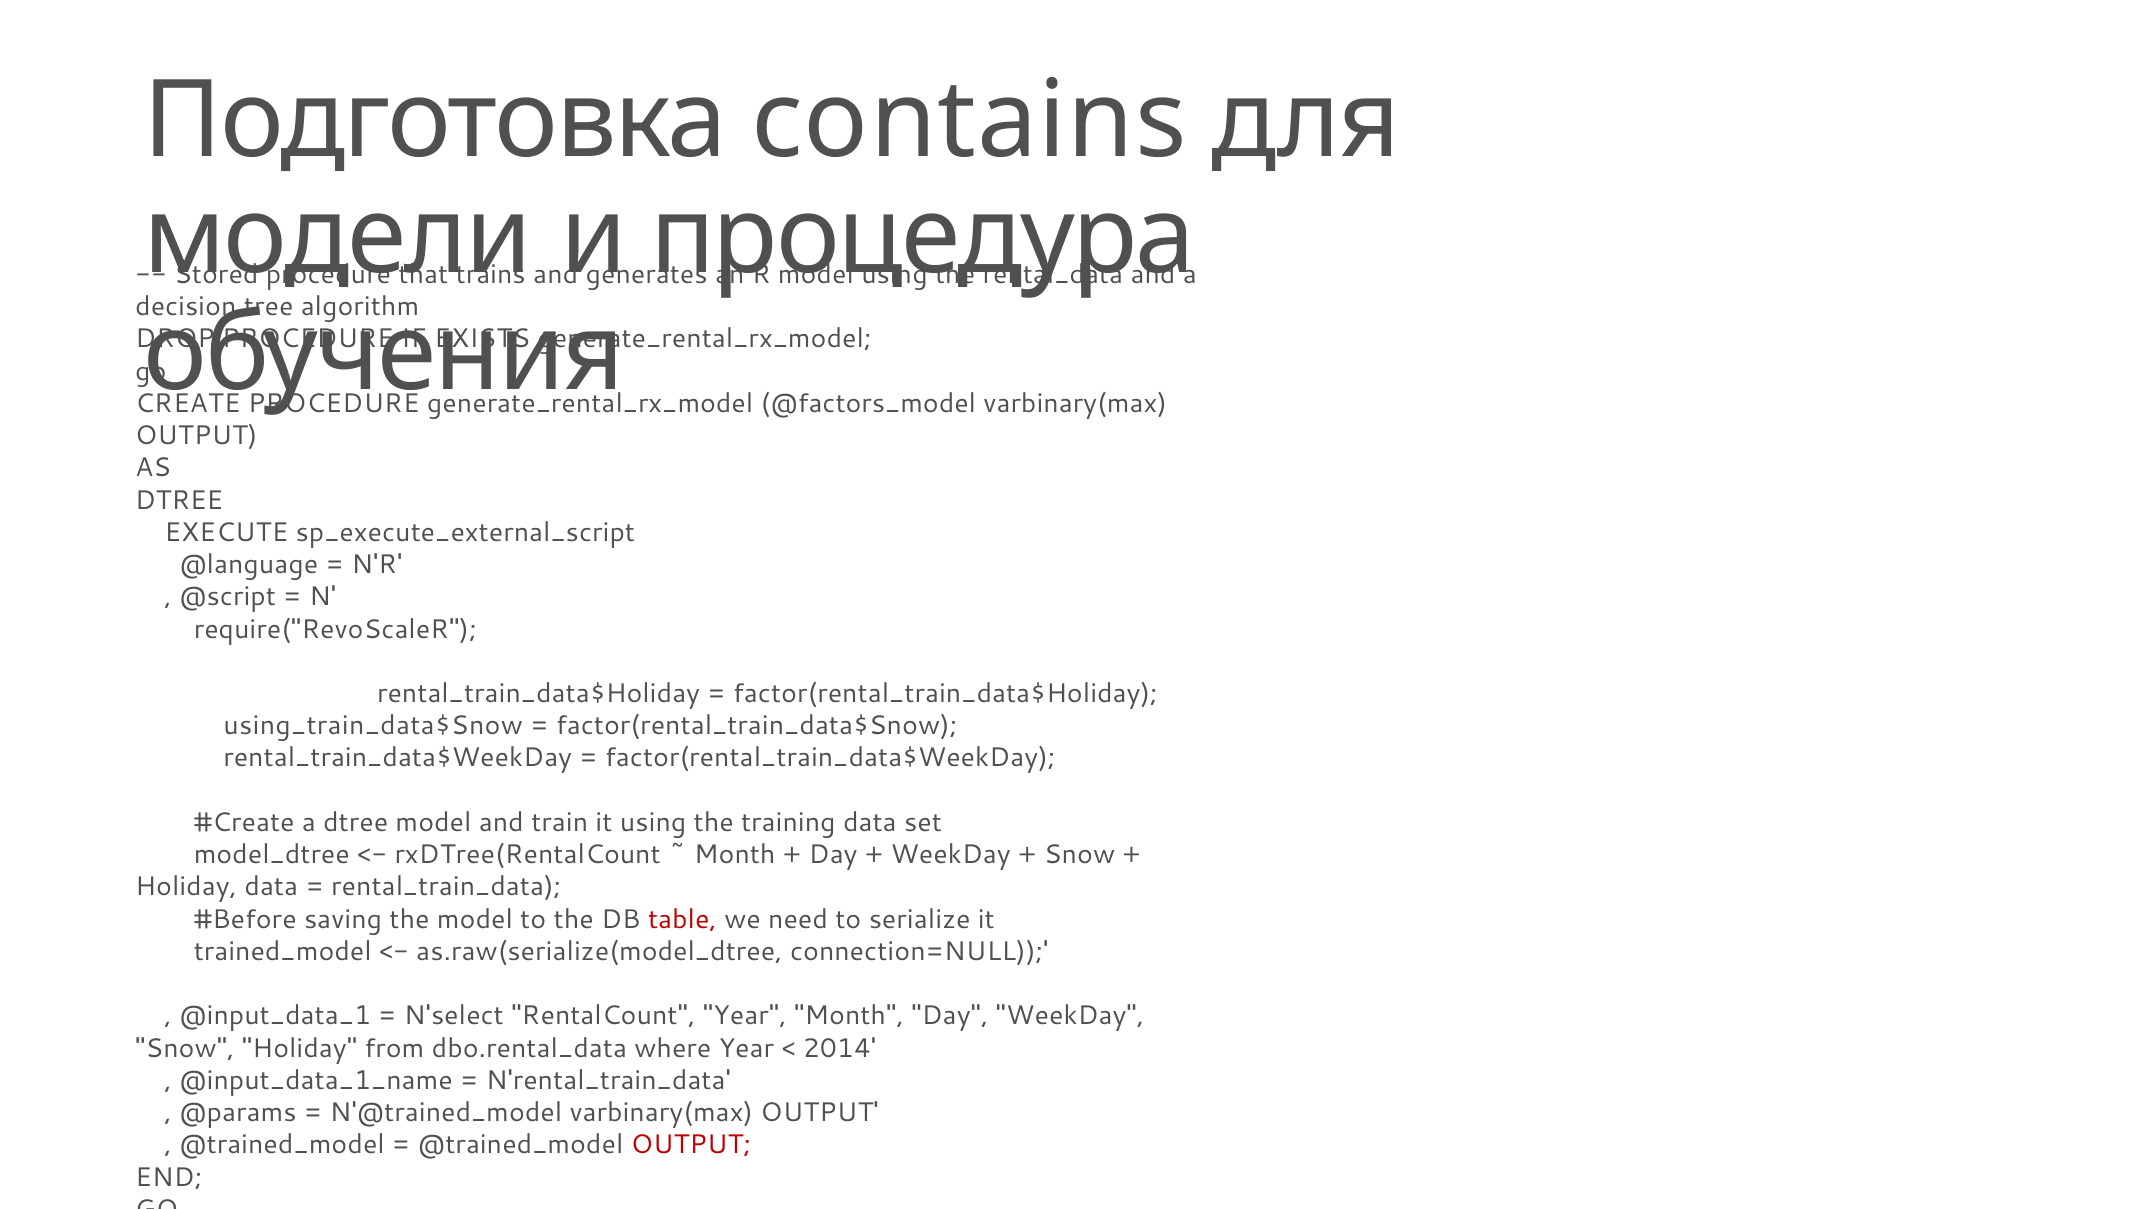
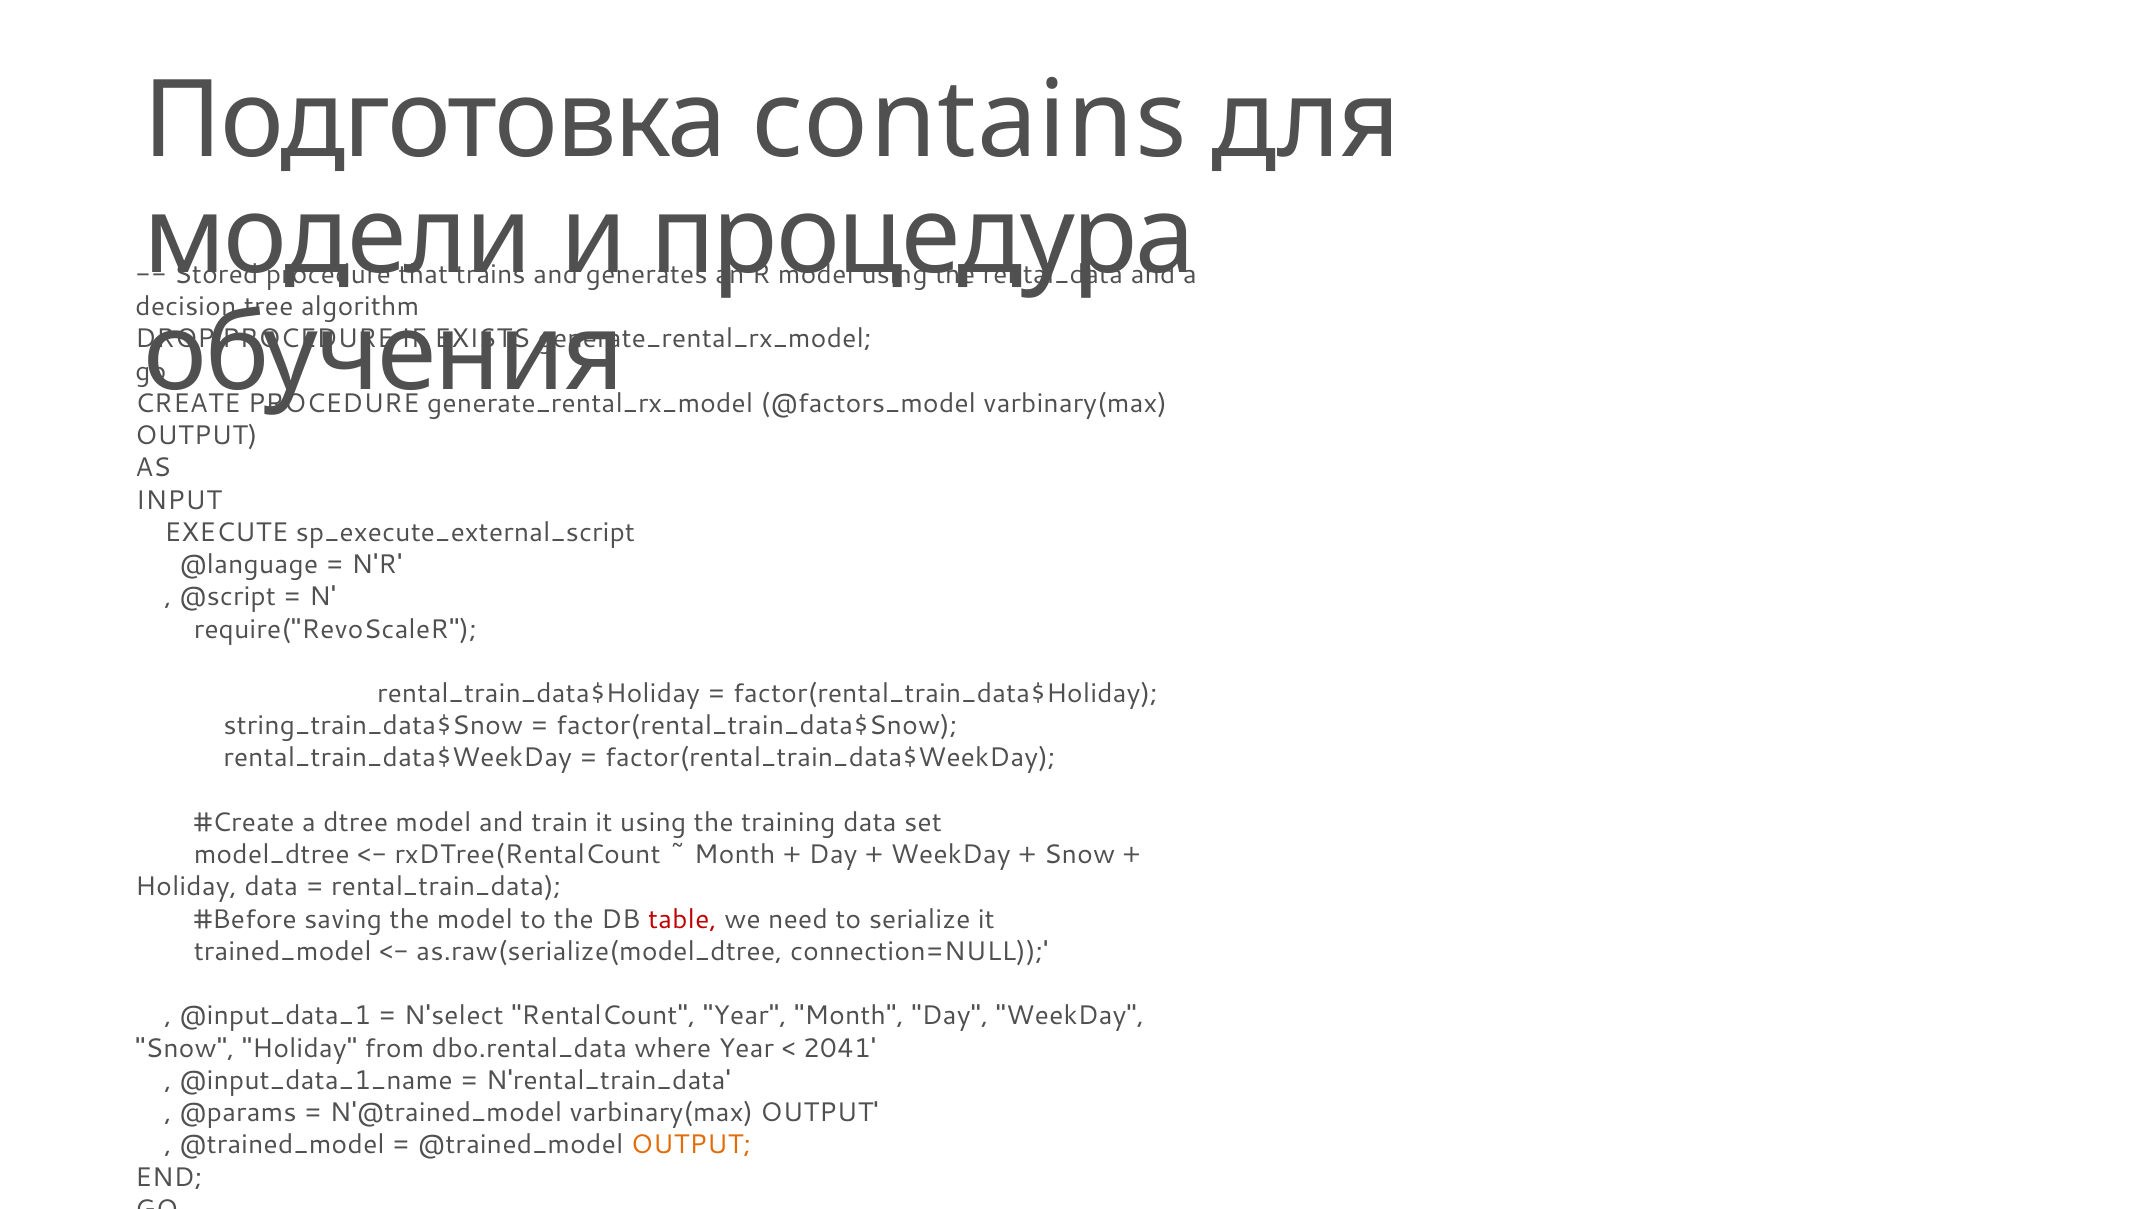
DTREE at (179, 500): DTREE -> INPUT
using_train_data$Snow: using_train_data$Snow -> string_train_data$Snow
2014: 2014 -> 2041
OUTPUT at (691, 1145) colour: red -> orange
